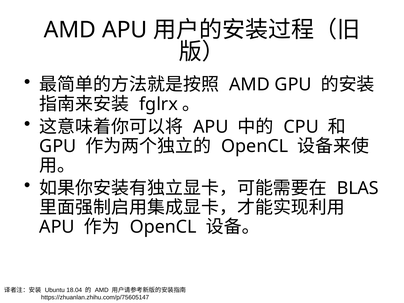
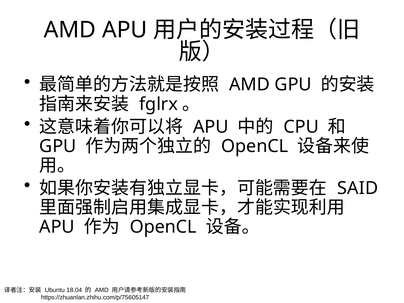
BLAS: BLAS -> SAID
